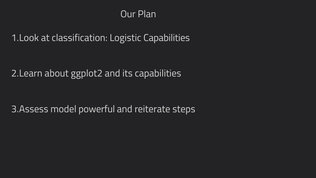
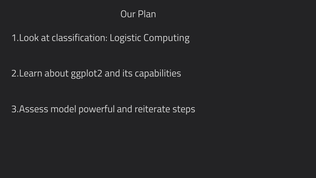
Logistic Capabilities: Capabilities -> Computing
